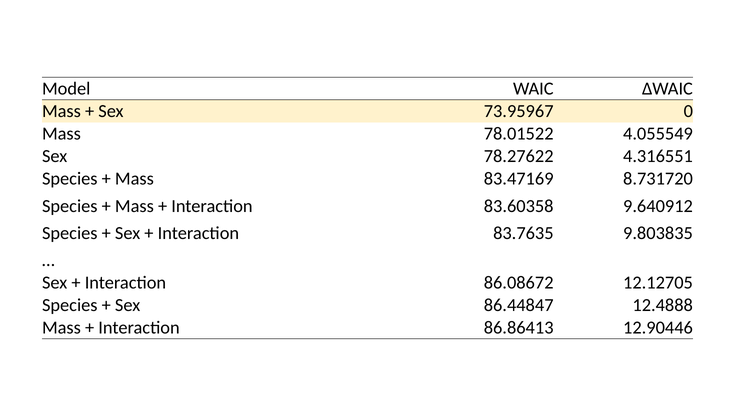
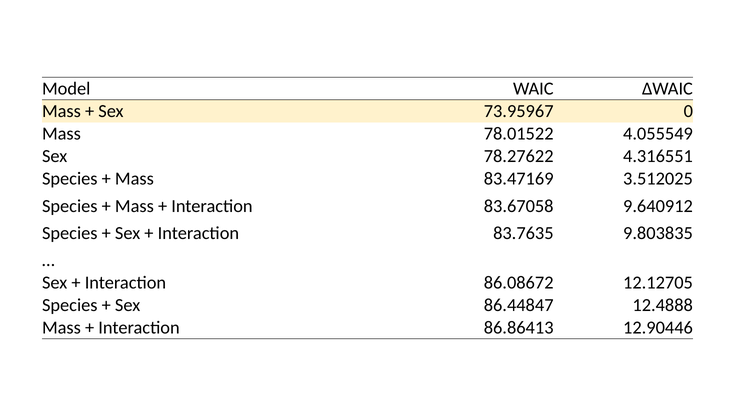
8.731720: 8.731720 -> 3.512025
83.60358: 83.60358 -> 83.67058
